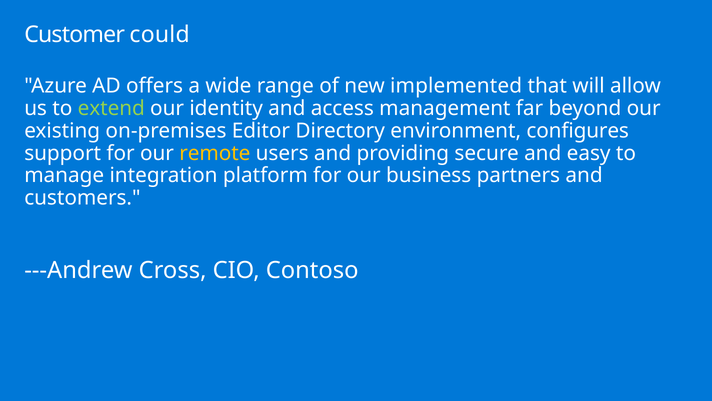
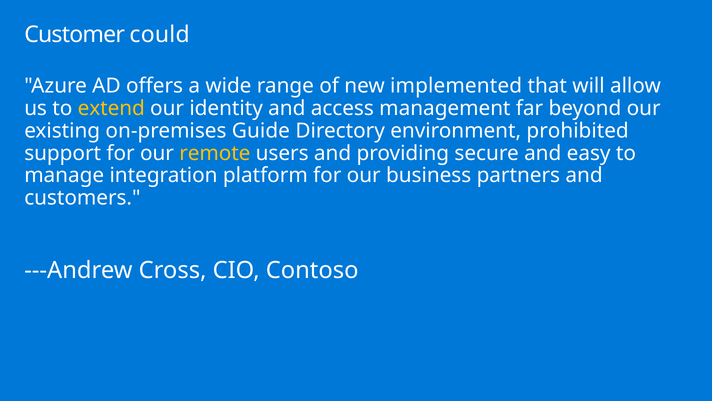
extend colour: light green -> yellow
Editor: Editor -> Guide
configures: configures -> prohibited
